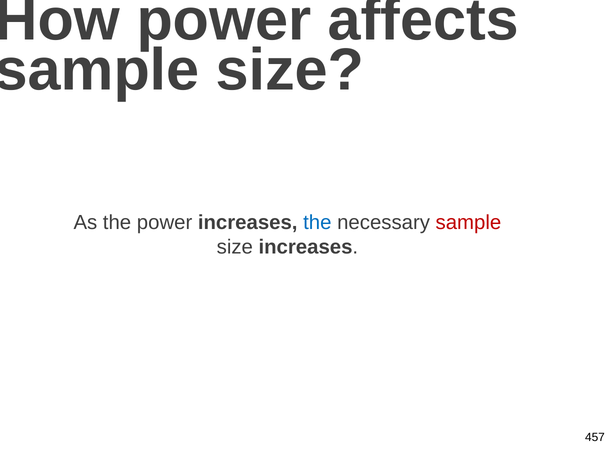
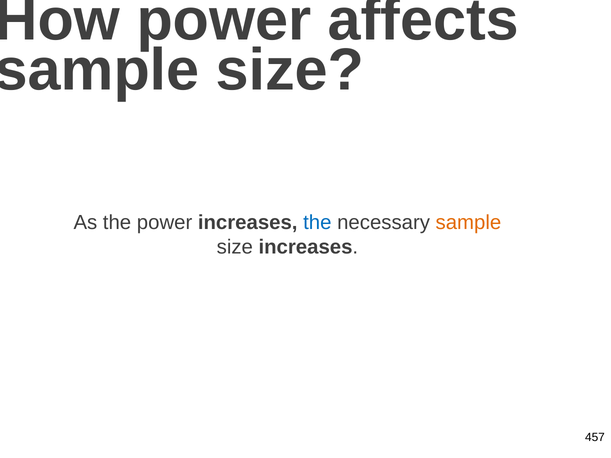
sample at (468, 222) colour: red -> orange
